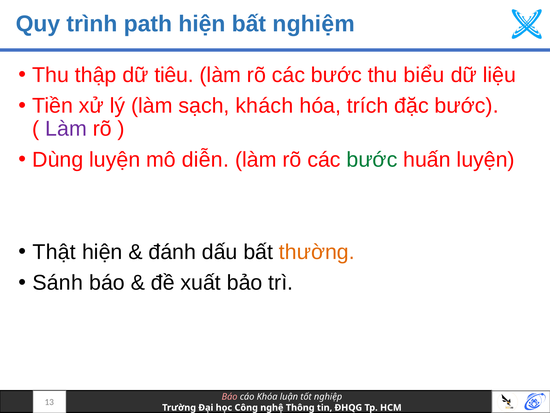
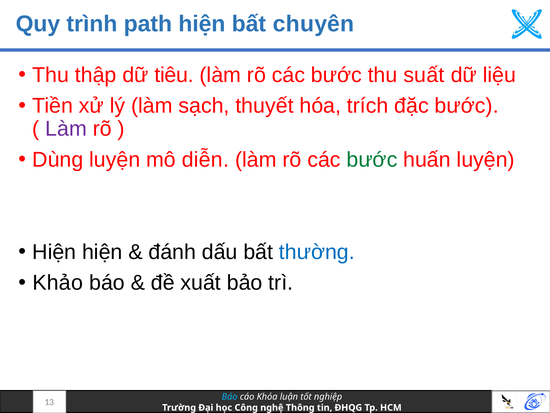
nghiệm: nghiệm -> chuyên
biểu: biểu -> suất
khách: khách -> thuyết
Thật at (54, 252): Thật -> Hiện
thường colour: orange -> blue
Sánh: Sánh -> Khảo
Báo at (230, 396) colour: pink -> light blue
